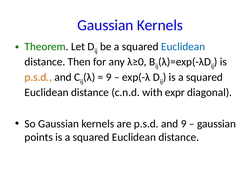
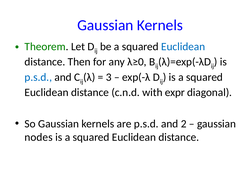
p.s.d at (38, 77) colour: orange -> blue
9 at (109, 77): 9 -> 3
and 9: 9 -> 2
points: points -> nodes
